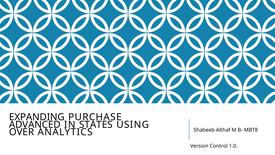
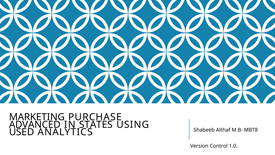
EXPANDING: EXPANDING -> MARKETING
OVER: OVER -> USED
